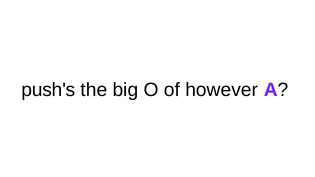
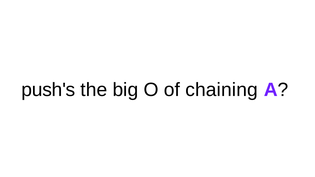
however: however -> chaining
